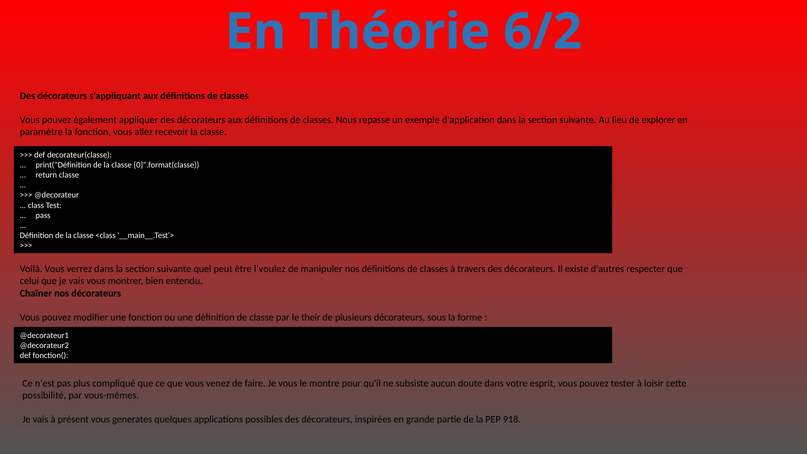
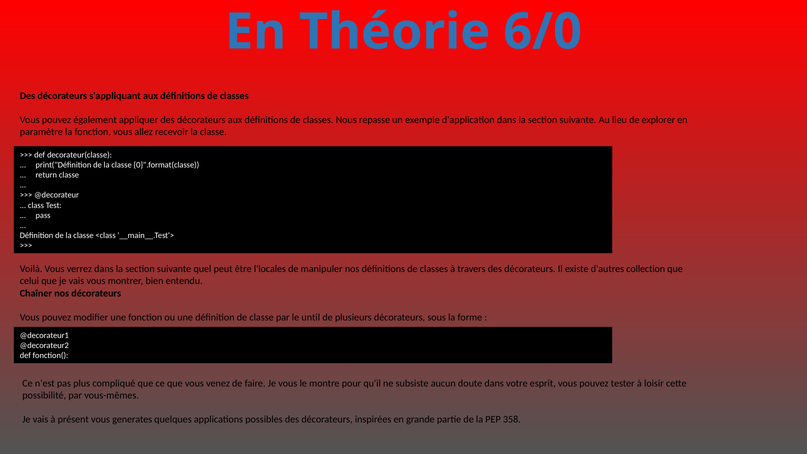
6/2: 6/2 -> 6/0
l'voulez: l'voulez -> l'locales
respecter: respecter -> collection
their: their -> until
918: 918 -> 358
